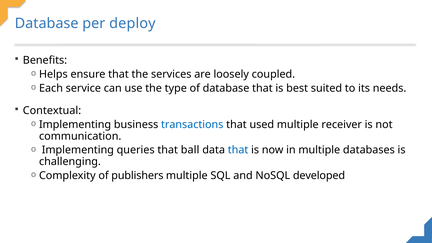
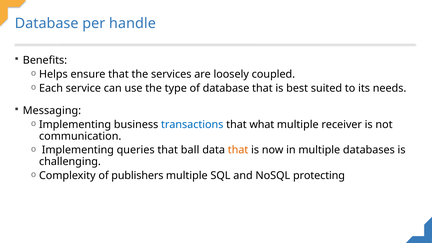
deploy: deploy -> handle
Contextual: Contextual -> Messaging
used: used -> what
that at (238, 150) colour: blue -> orange
developed: developed -> protecting
